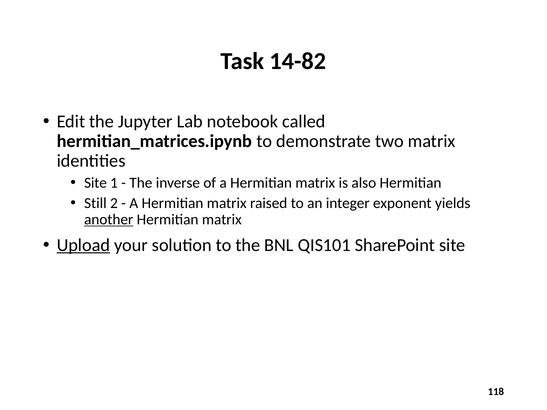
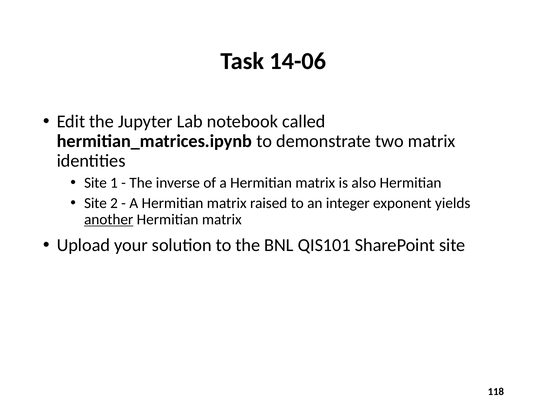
14-82: 14-82 -> 14-06
Still at (95, 203): Still -> Site
Upload underline: present -> none
